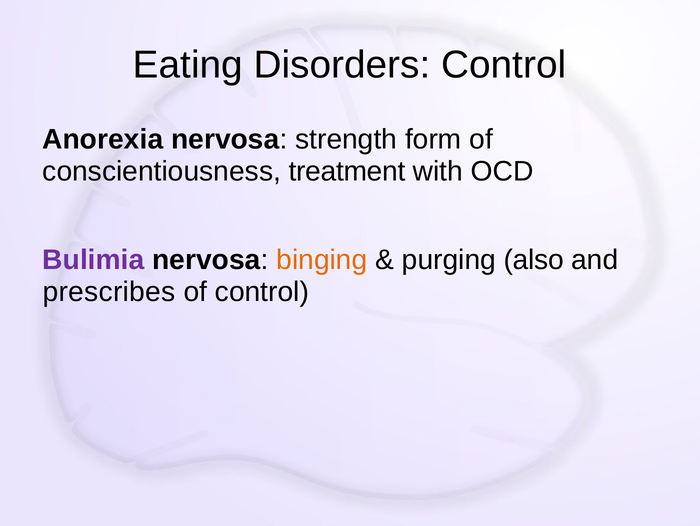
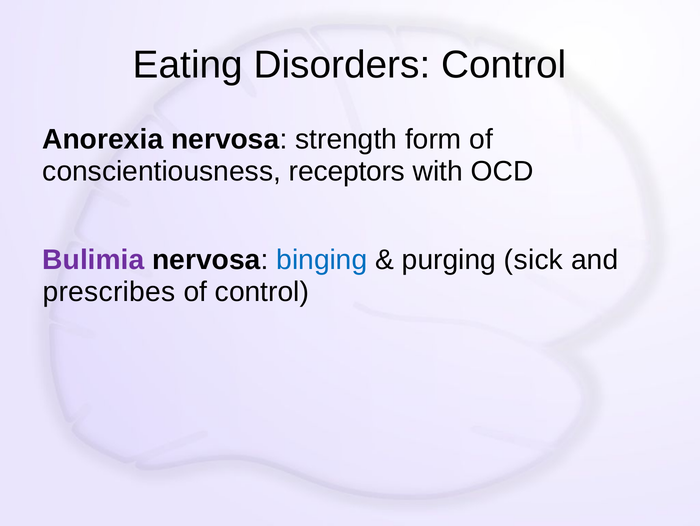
treatment: treatment -> receptors
binging colour: orange -> blue
also: also -> sick
